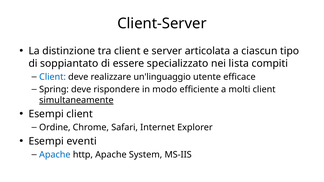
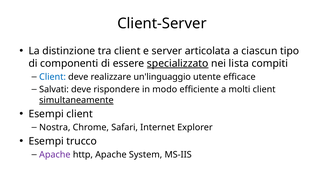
soppiantato: soppiantato -> componenti
specializzato underline: none -> present
Spring: Spring -> Salvati
Ordine: Ordine -> Nostra
eventi: eventi -> trucco
Apache at (55, 155) colour: blue -> purple
